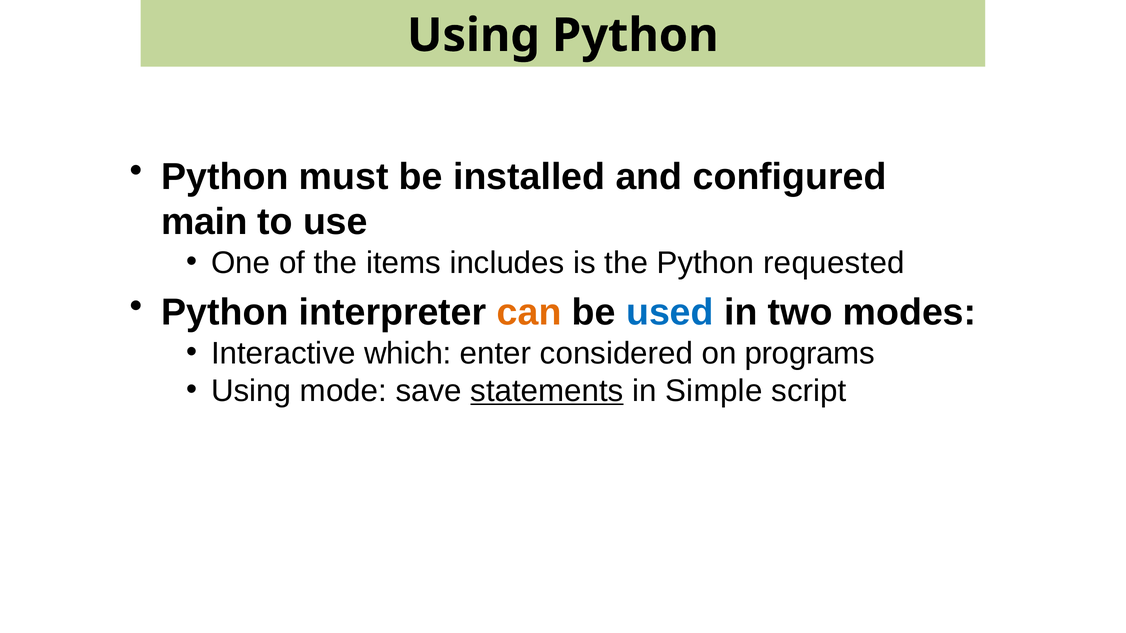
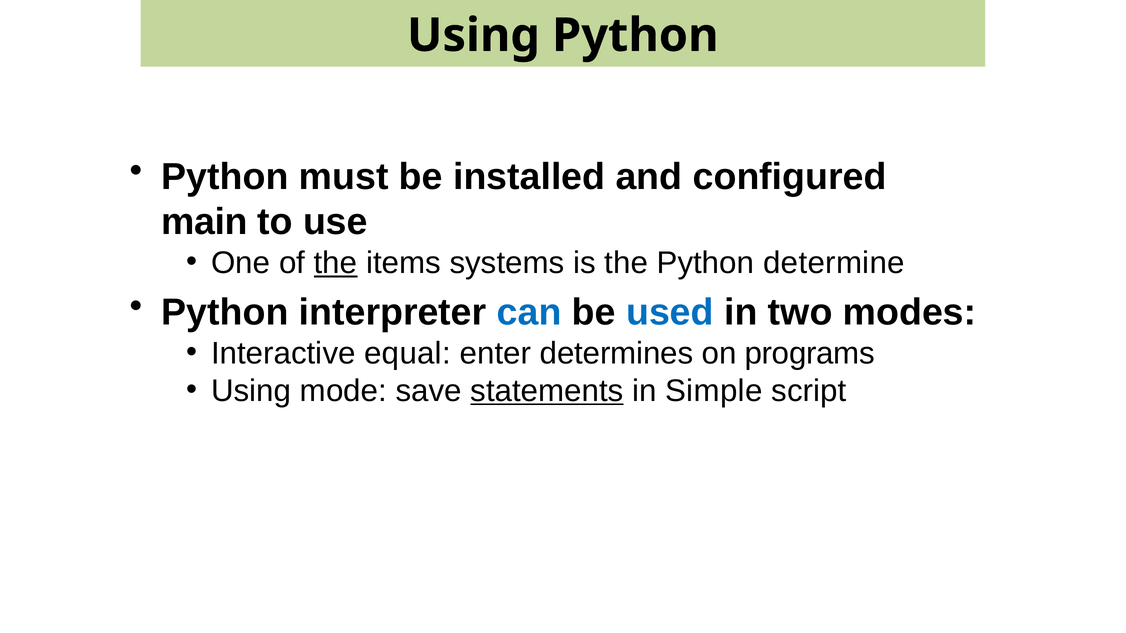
the at (336, 263) underline: none -> present
includes: includes -> systems
requested: requested -> determine
can colour: orange -> blue
which: which -> equal
considered: considered -> determines
